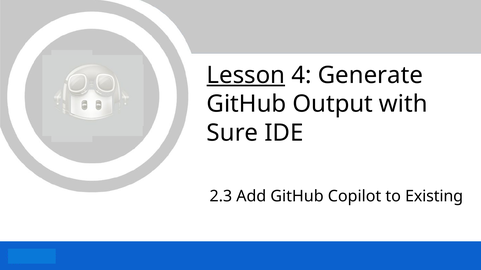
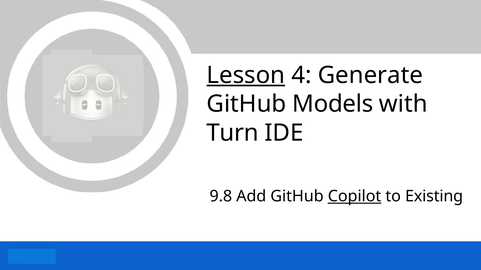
Output: Output -> Models
Sure: Sure -> Turn
2.3: 2.3 -> 9.8
Copilot underline: none -> present
